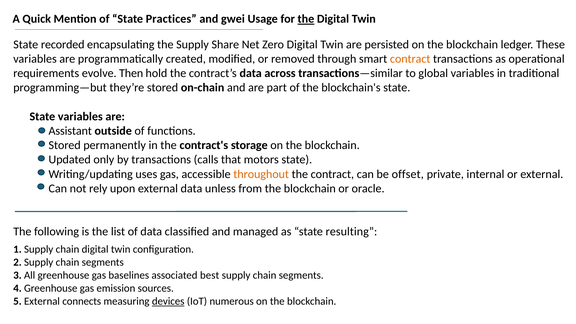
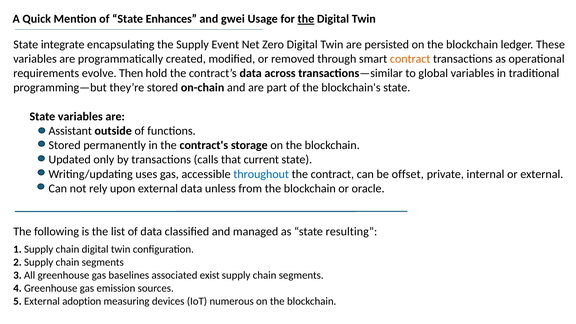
Practices: Practices -> Enhances
recorded: recorded -> integrate
Share: Share -> Event
motors: motors -> current
throughout colour: orange -> blue
best: best -> exist
connects: connects -> adoption
devices underline: present -> none
